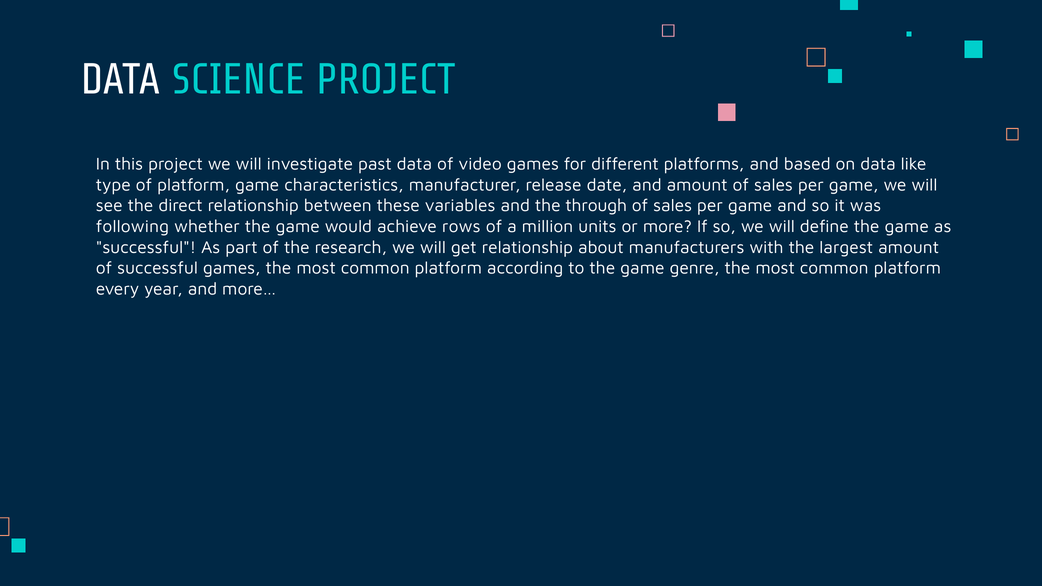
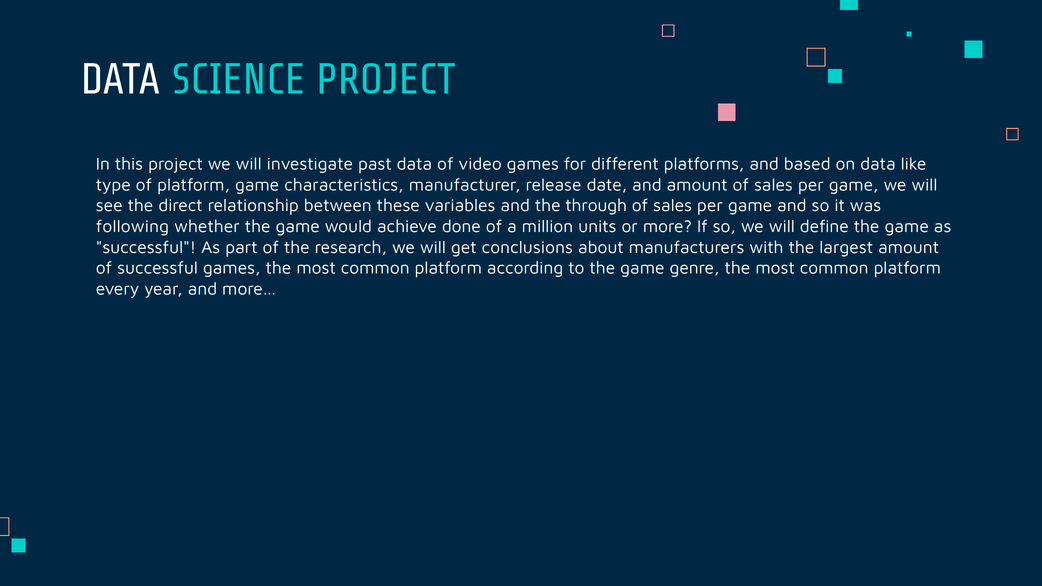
rows: rows -> done
get relationship: relationship -> conclusions
